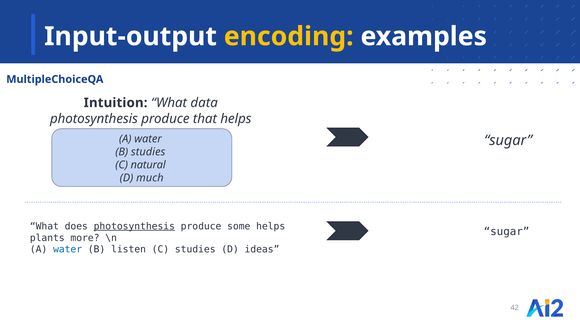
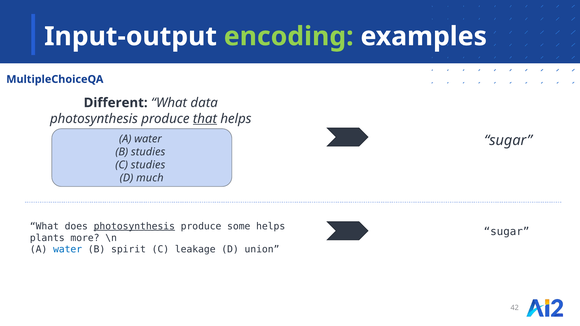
encoding colour: yellow -> light green
Intuition: Intuition -> Different
that underline: none -> present
C natural: natural -> studies
listen: listen -> spirit
C studies: studies -> leakage
ideas: ideas -> union
